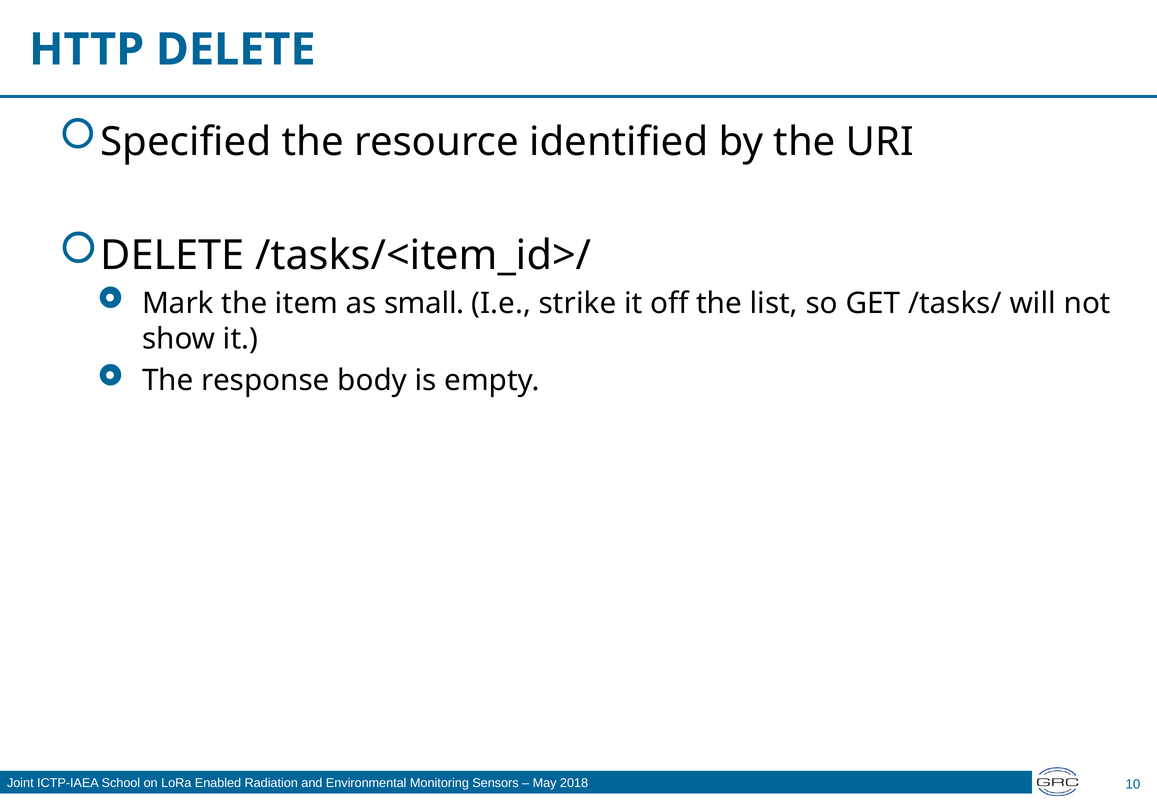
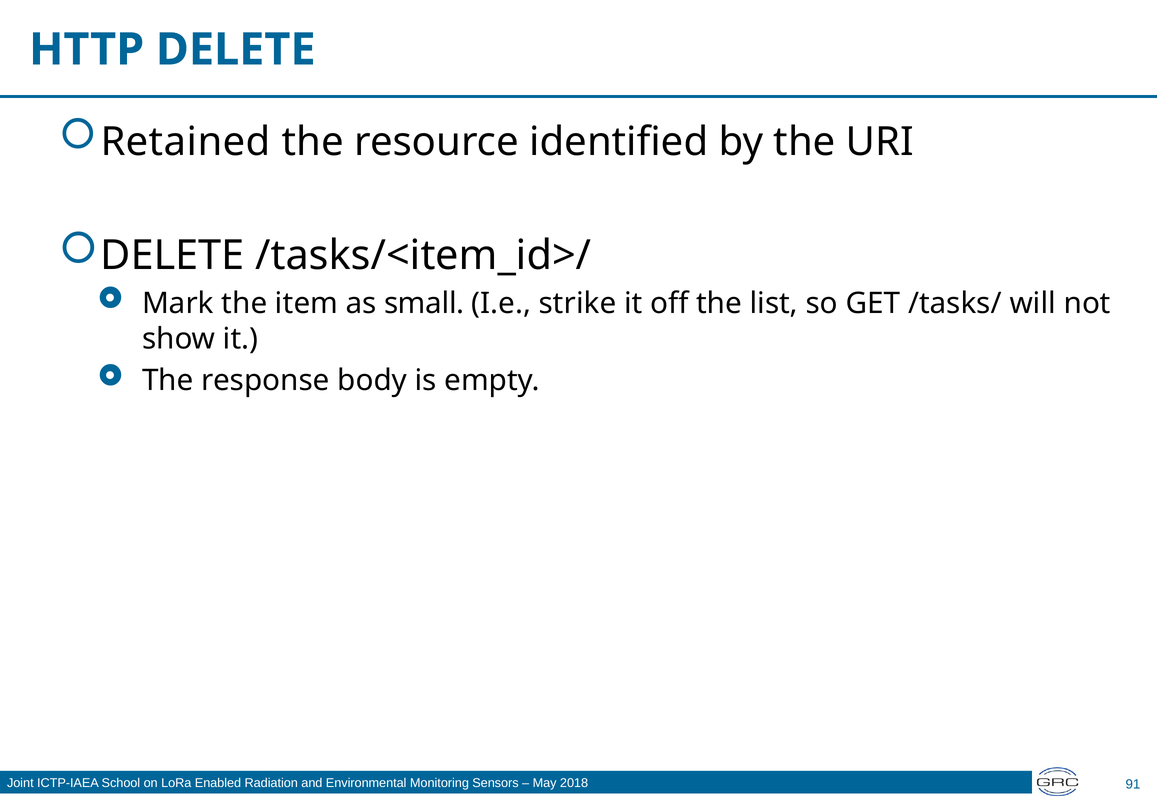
Specified: Specified -> Retained
10: 10 -> 91
